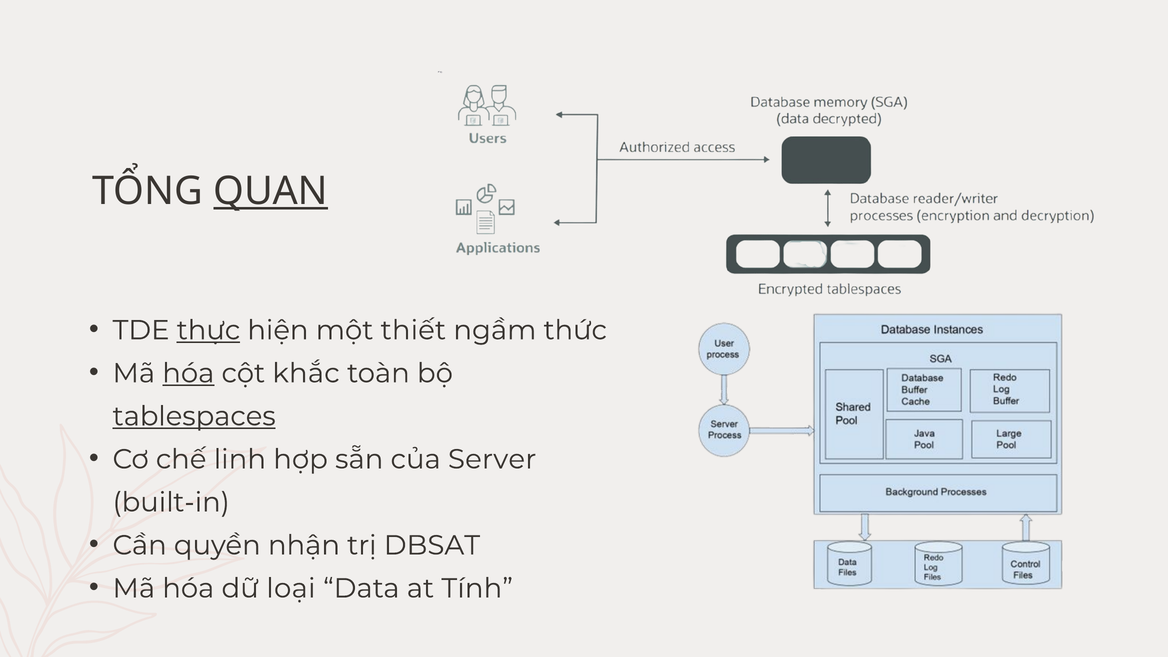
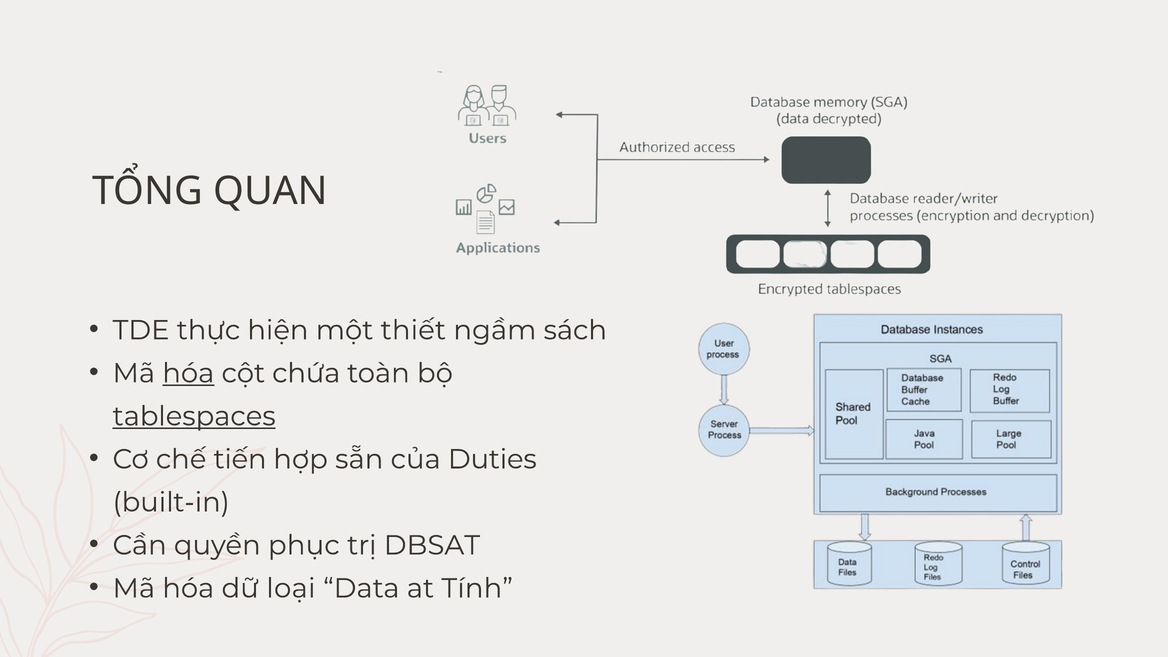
QUAN underline: present -> none
thực underline: present -> none
thức: thức -> sách
khắc: khắc -> chứa
linh: linh -> tiến
Server: Server -> Duties
nhận: nhận -> phục
